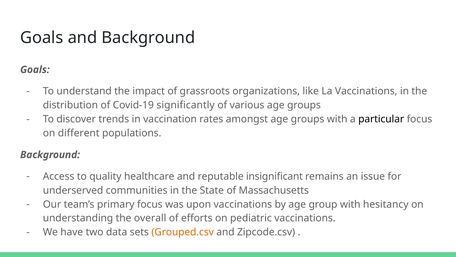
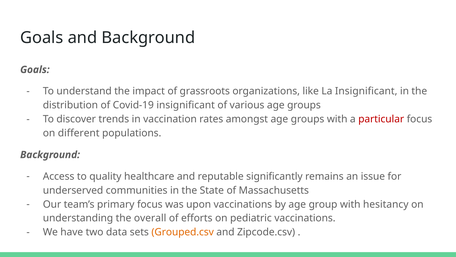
La Vaccinations: Vaccinations -> Insignificant
Covid-19 significantly: significantly -> insignificant
particular colour: black -> red
insignificant: insignificant -> significantly
